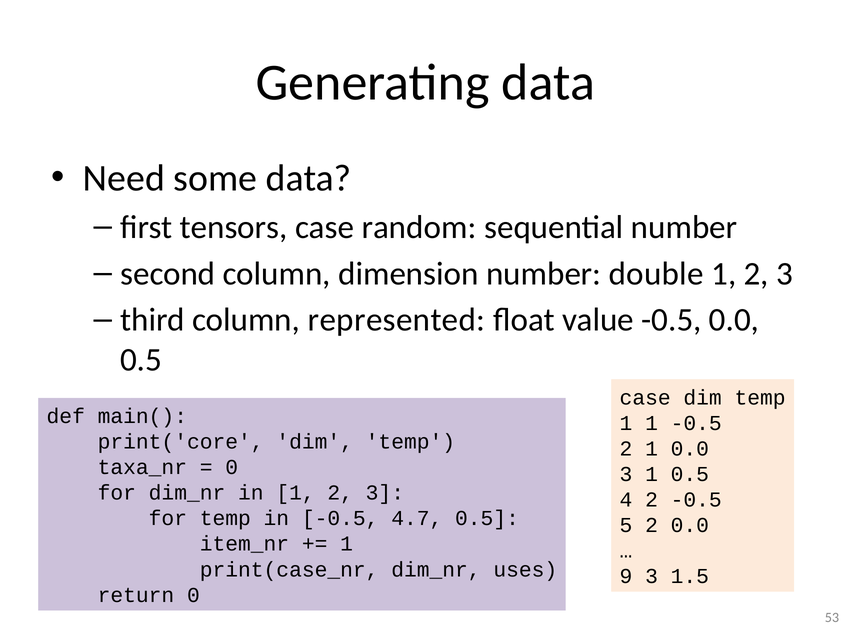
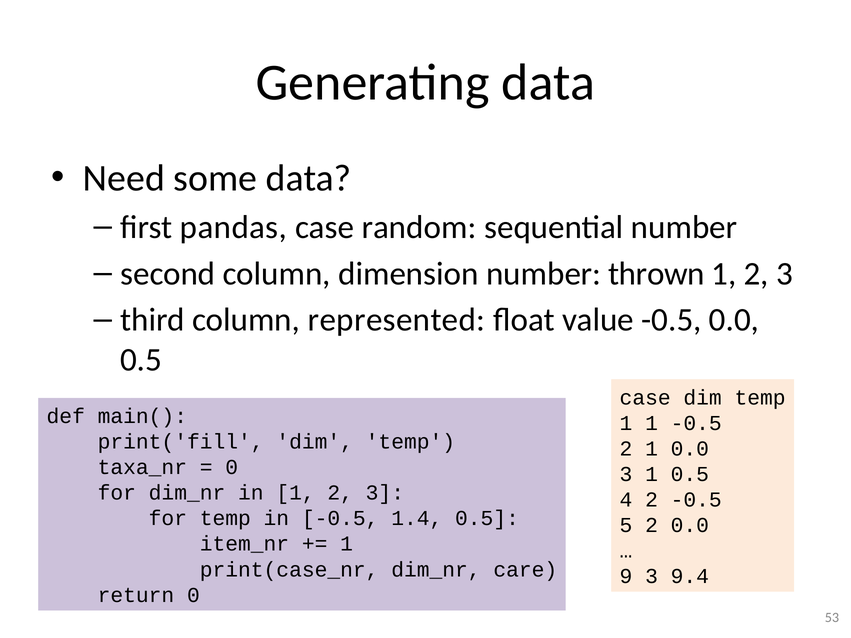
tensors: tensors -> pandas
double: double -> thrown
print('core: print('core -> print('fill
4.7: 4.7 -> 1.4
uses: uses -> care
1.5: 1.5 -> 9.4
